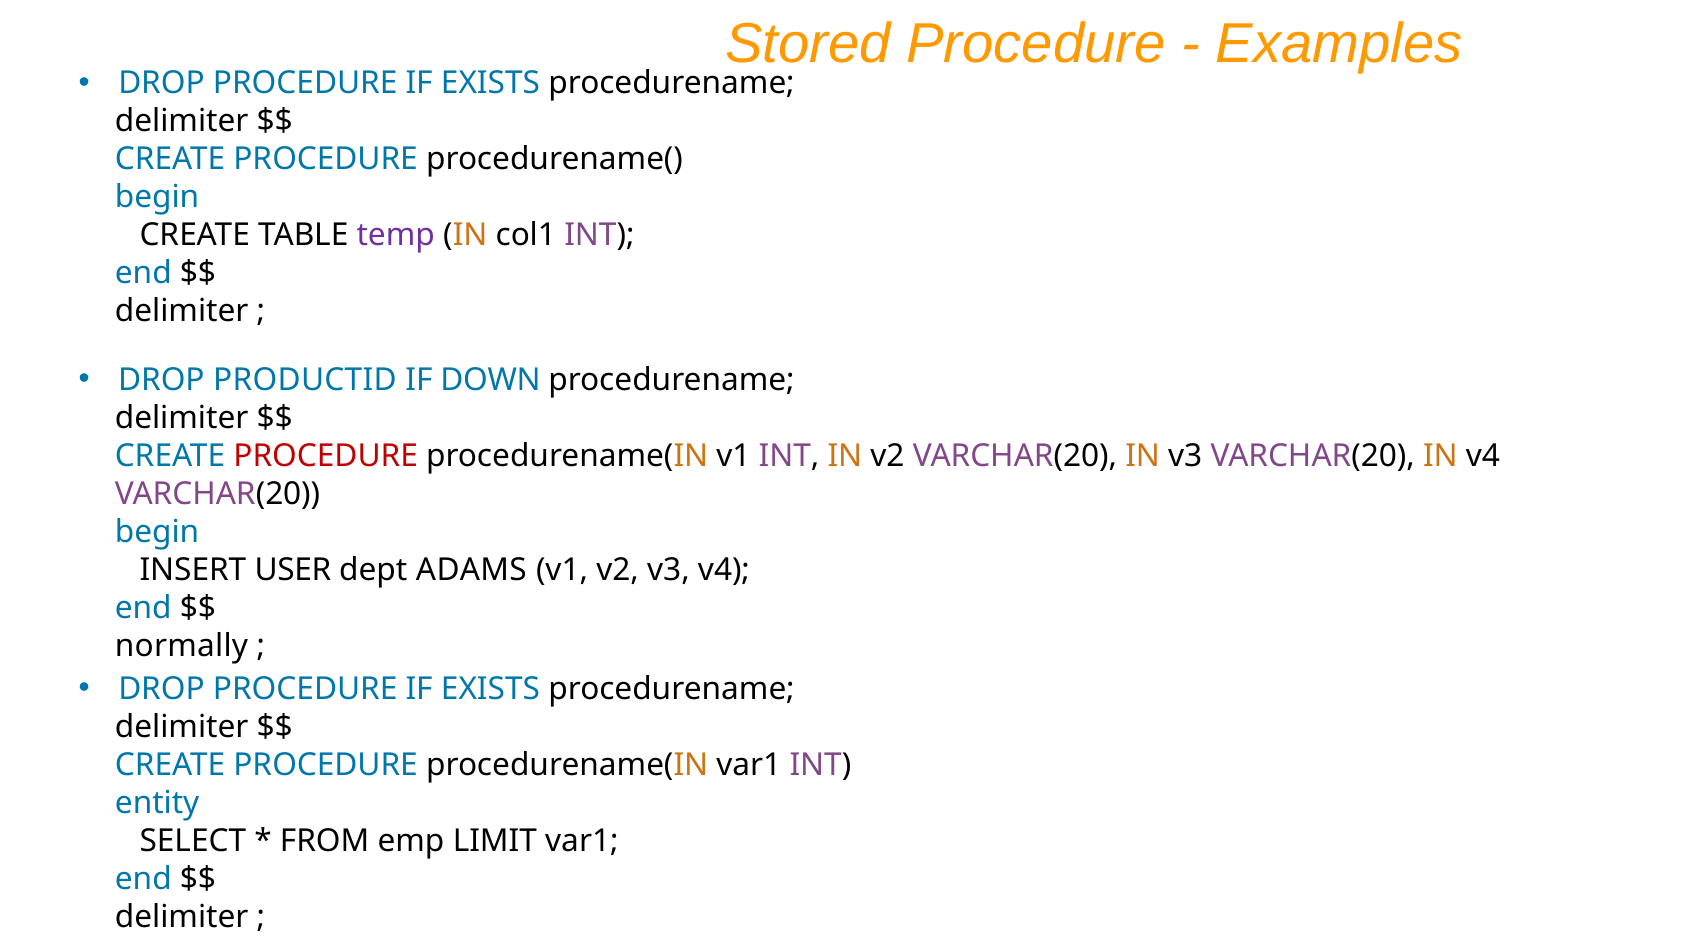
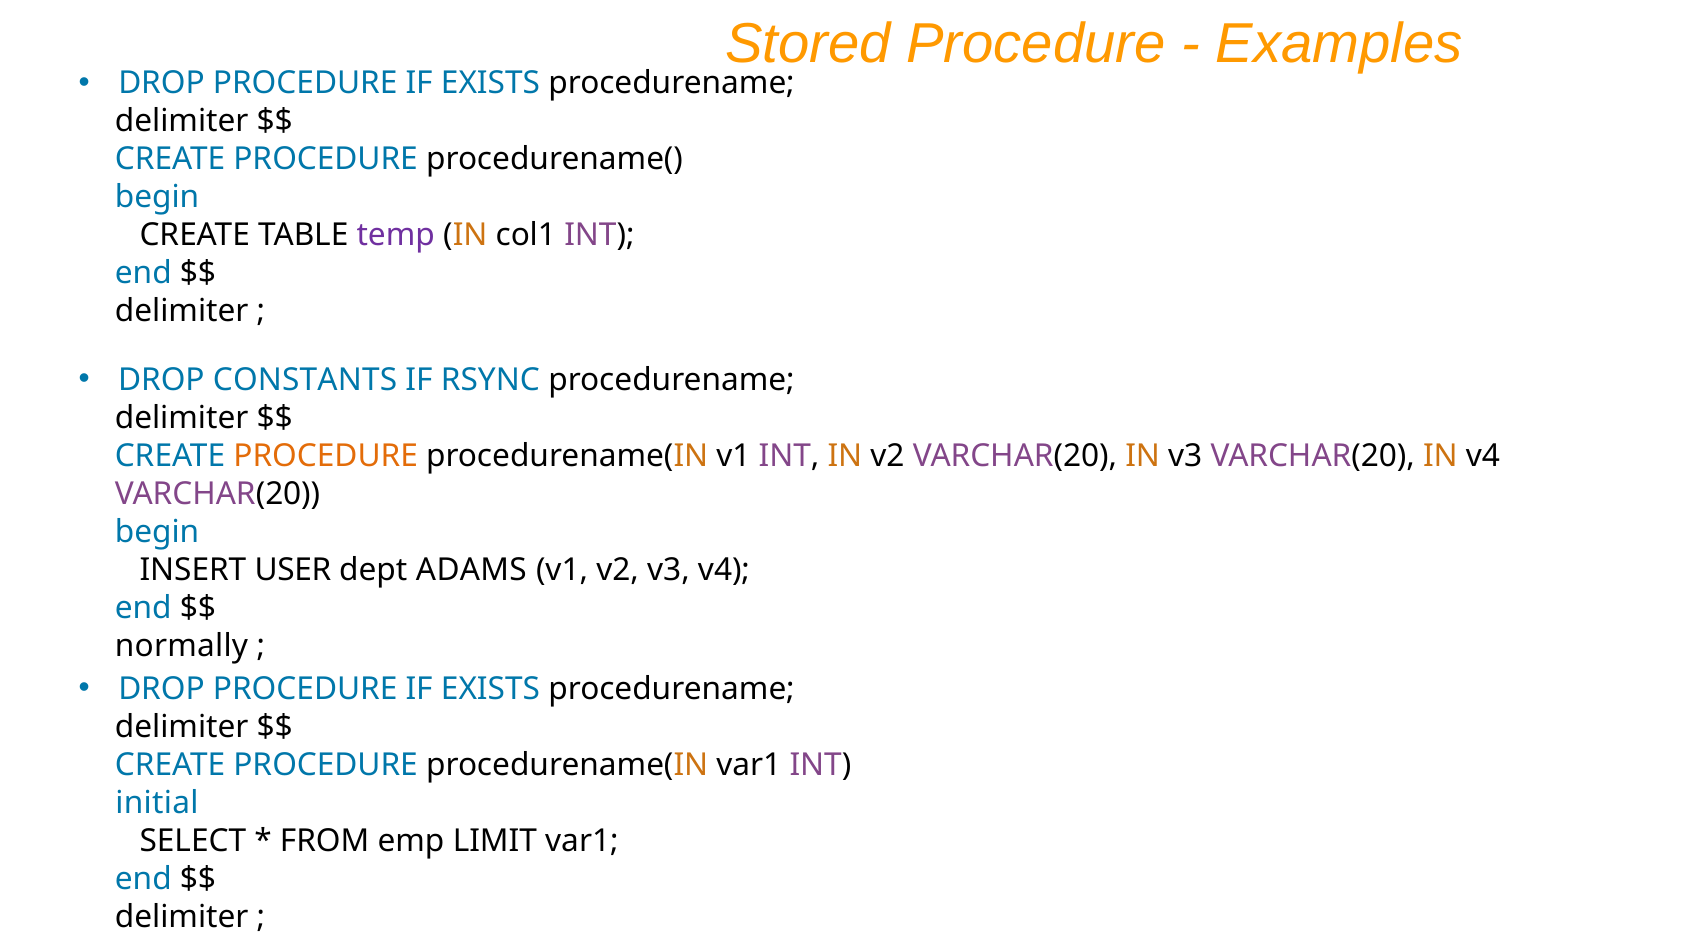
PRODUCTID: PRODUCTID -> CONSTANTS
DOWN: DOWN -> RSYNC
PROCEDURE at (326, 456) colour: red -> orange
entity: entity -> initial
